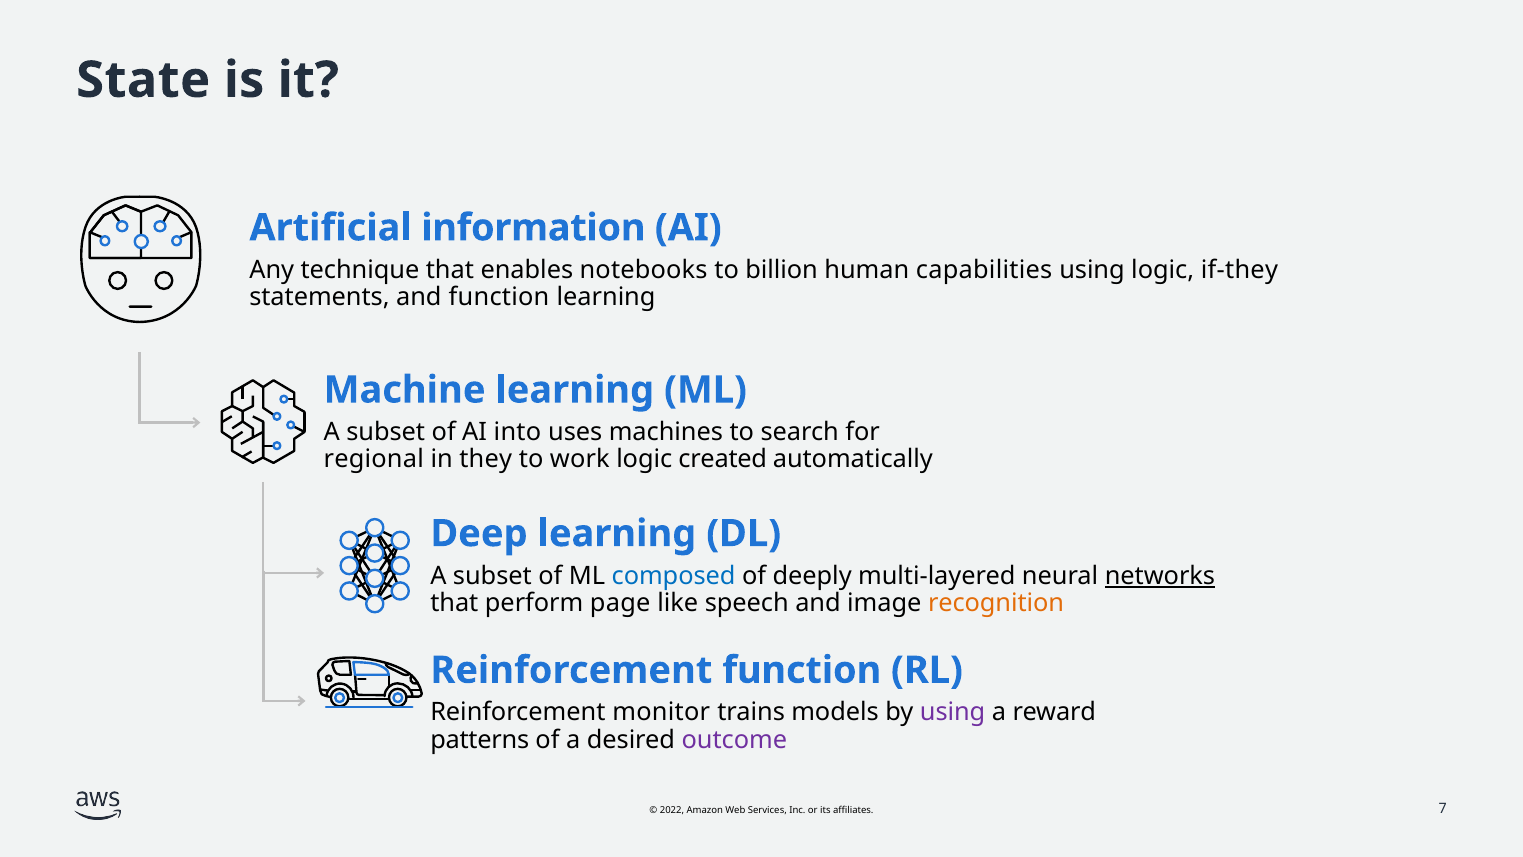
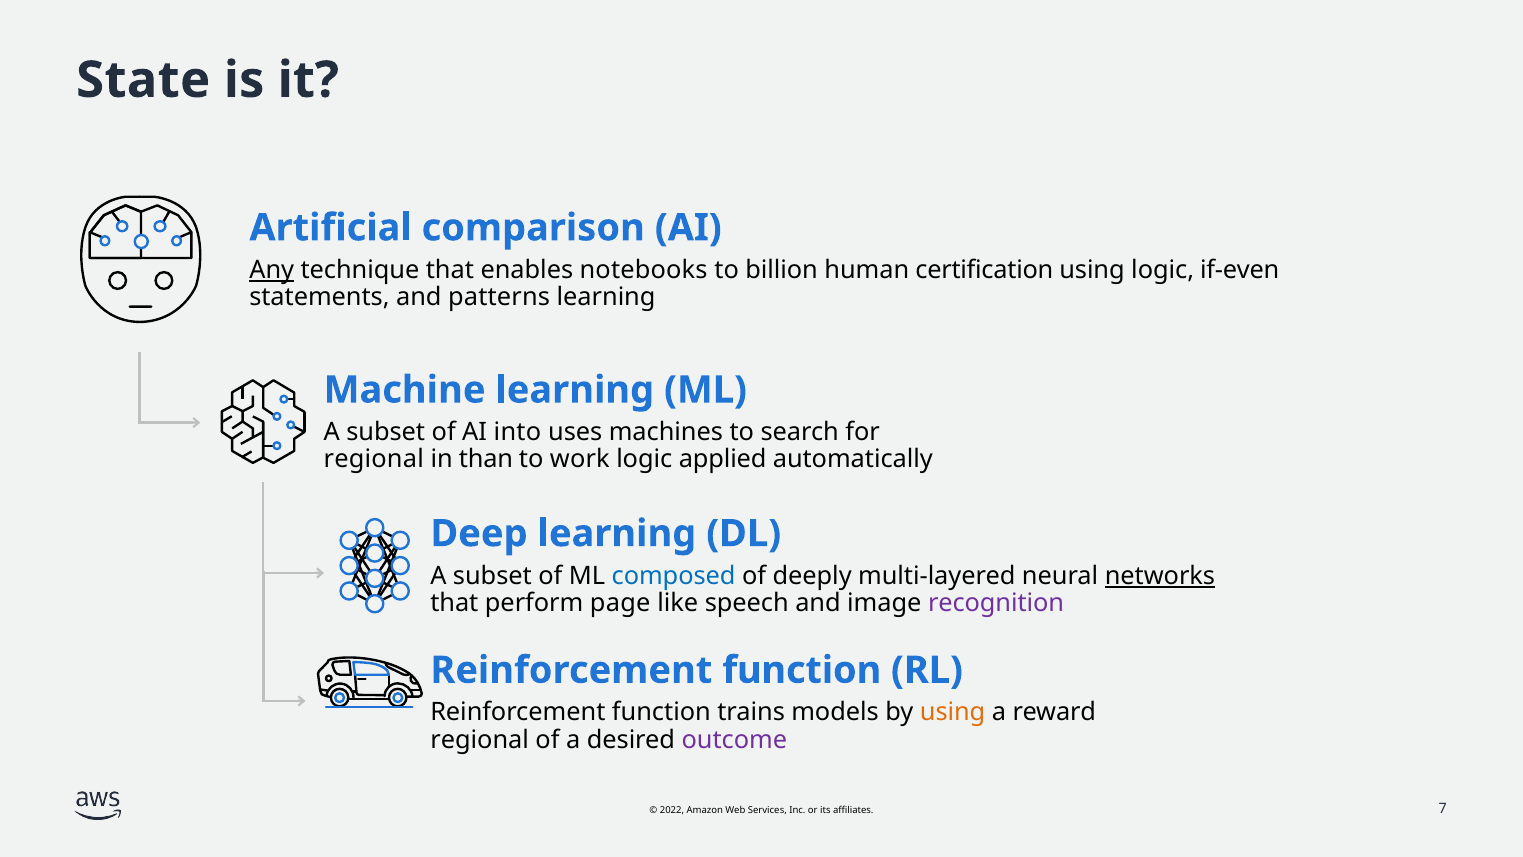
information: information -> comparison
Any underline: none -> present
capabilities: capabilities -> certification
if-they: if-they -> if-even
and function: function -> patterns
they: they -> than
created: created -> applied
recognition colour: orange -> purple
monitor at (661, 712): monitor -> function
using at (953, 712) colour: purple -> orange
patterns at (480, 740): patterns -> regional
